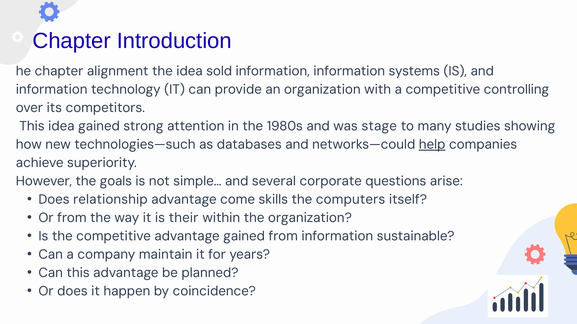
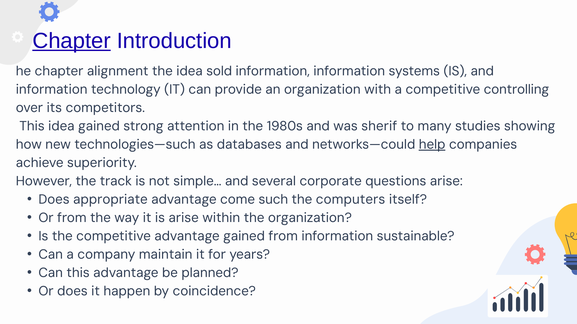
Chapter at (72, 41) underline: none -> present
stage: stage -> sherif
goals: goals -> track
relationship: relationship -> appropriate
skills: skills -> such
is their: their -> arise
